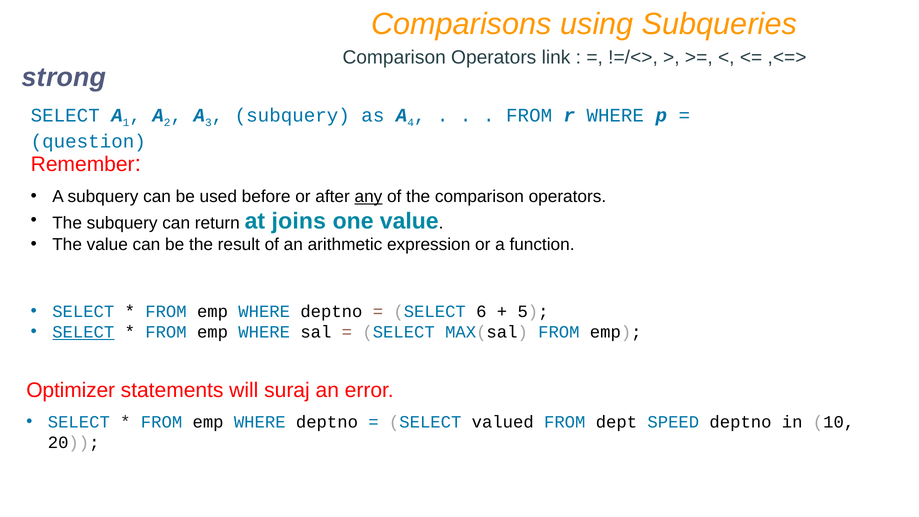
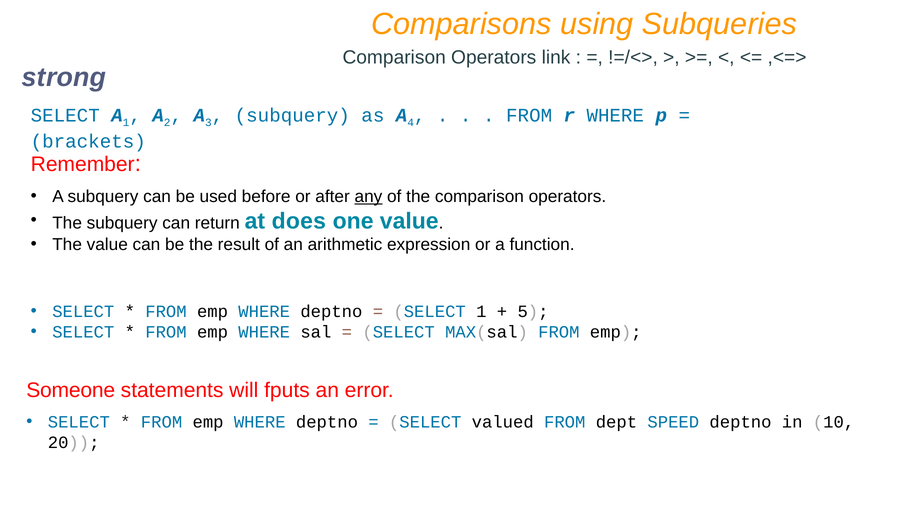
question: question -> brackets
joins: joins -> does
SELECT 6: 6 -> 1
SELECT at (83, 332) underline: present -> none
Optimizer: Optimizer -> Someone
suraj: suraj -> fputs
